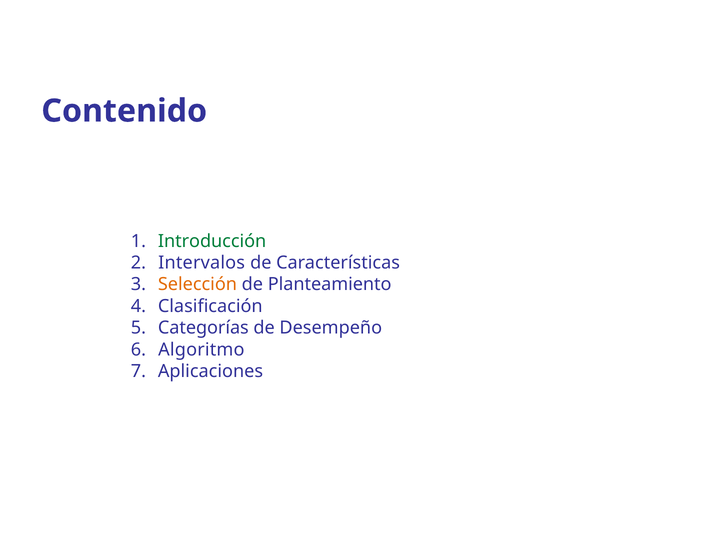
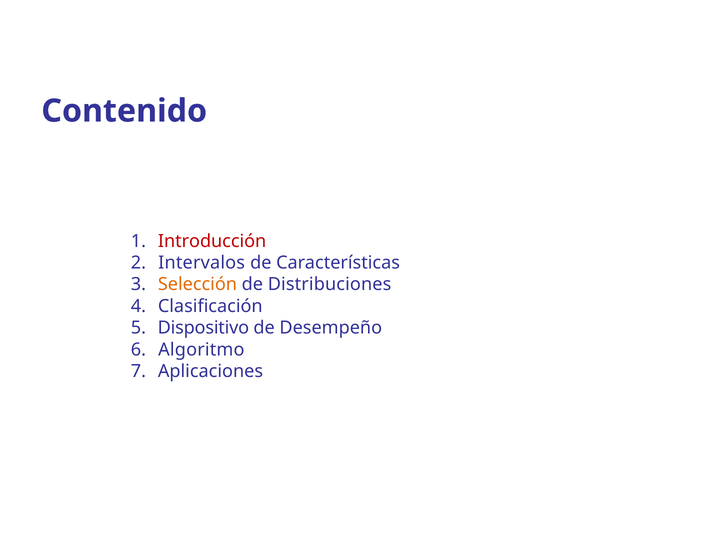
Introducción colour: green -> red
Planteamiento: Planteamiento -> Distribuciones
Categorías: Categorías -> Dispositivo
